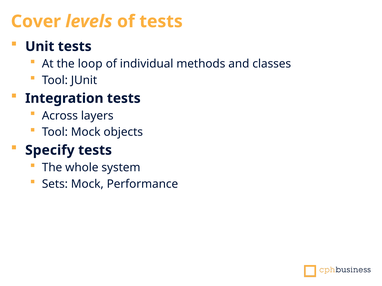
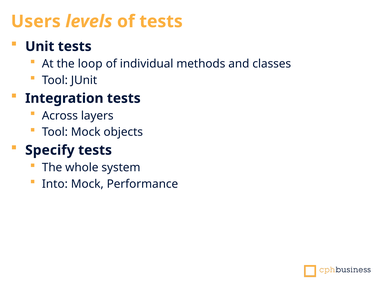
Cover: Cover -> Users
Sets: Sets -> Into
